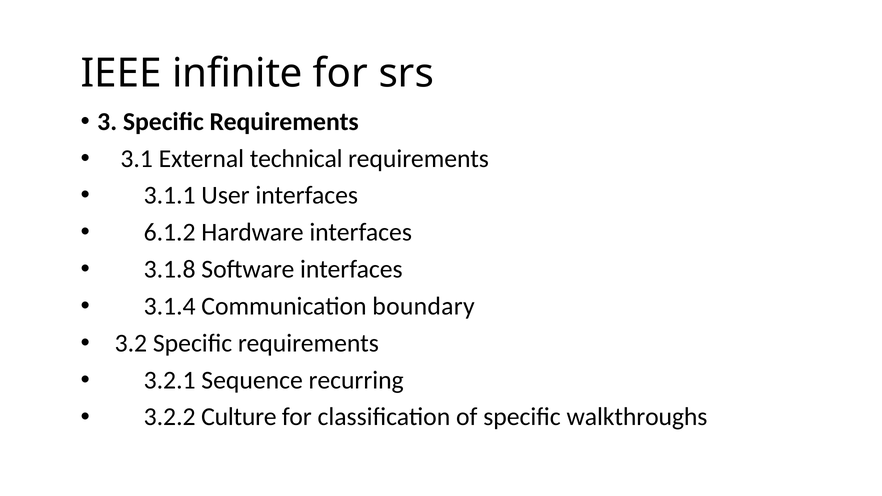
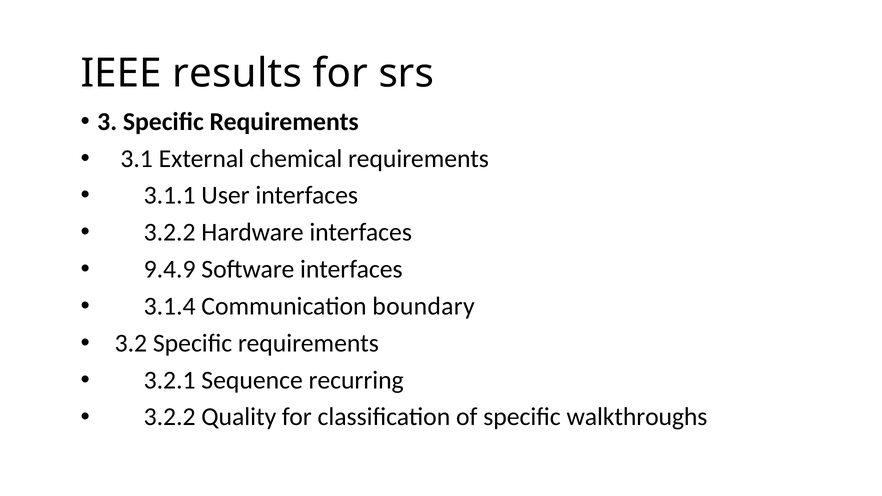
infinite: infinite -> results
technical: technical -> chemical
6.1.2 at (170, 232): 6.1.2 -> 3.2.2
3.1.8: 3.1.8 -> 9.4.9
Culture: Culture -> Quality
